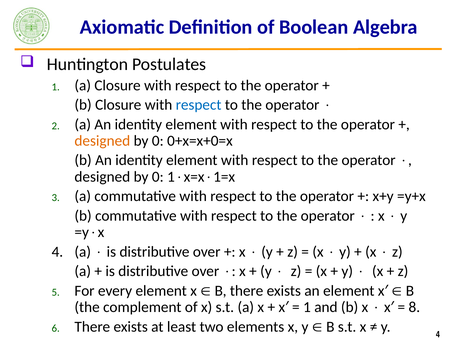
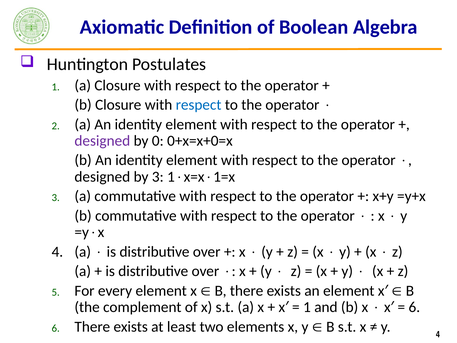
designed at (102, 141) colour: orange -> purple
0 at (158, 177): 0 -> 3
8 at (414, 307): 8 -> 6
